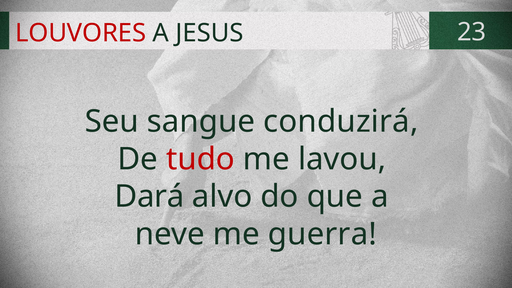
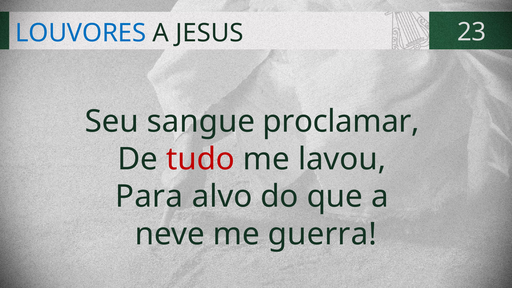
LOUVORES colour: red -> blue
conduzirá: conduzirá -> proclamar
Dará: Dará -> Para
